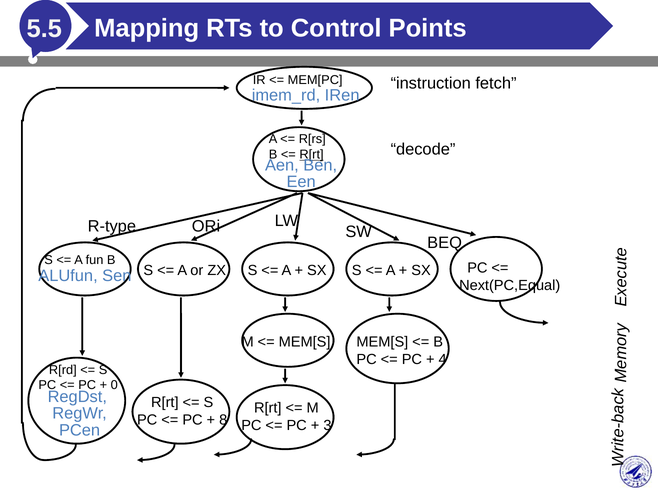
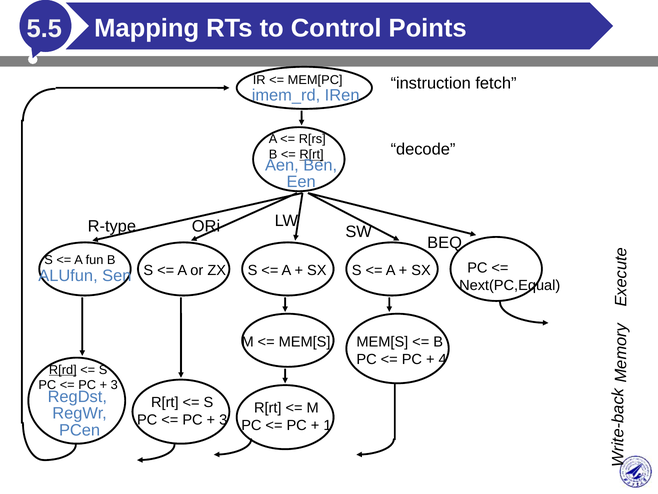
R[rd underline: none -> present
0 at (114, 385): 0 -> 3
8 at (223, 419): 8 -> 3
3: 3 -> 1
